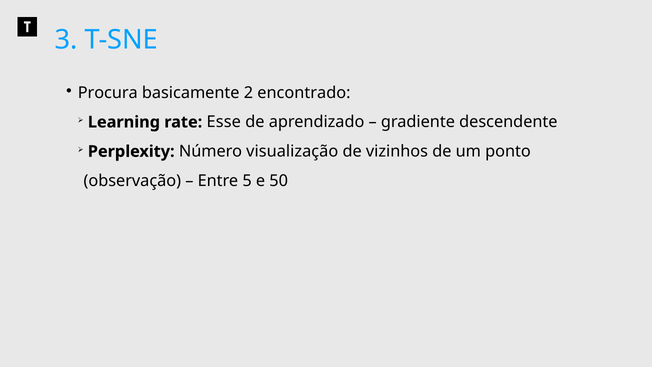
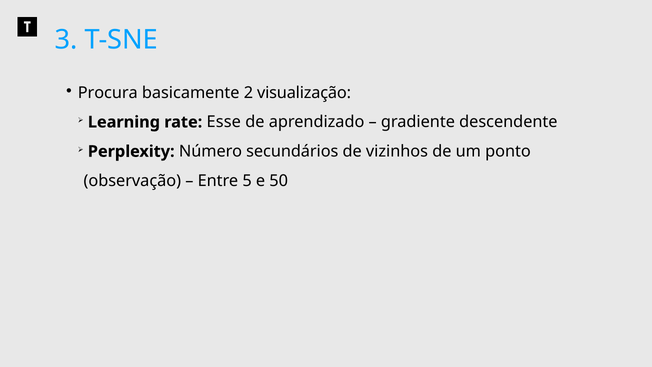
encontrado: encontrado -> visualização
visualização: visualização -> secundários
